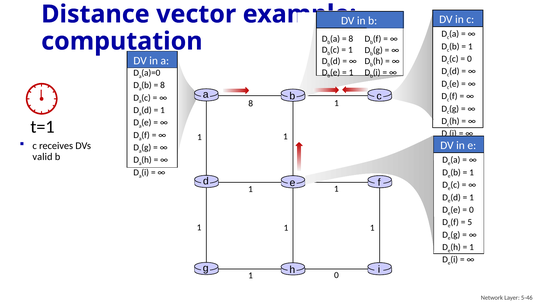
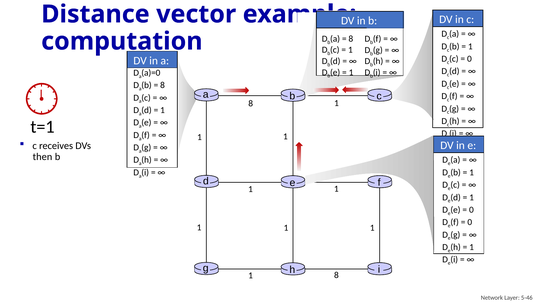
valid: valid -> then
5 at (470, 222): 5 -> 0
1 0: 0 -> 8
